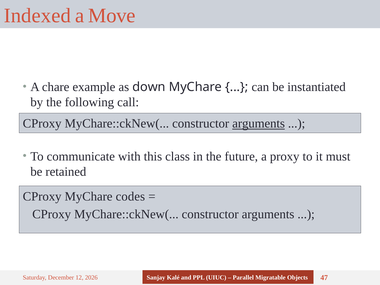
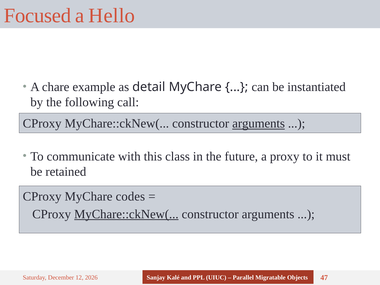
Indexed: Indexed -> Focused
Move: Move -> Hello
down: down -> detail
MyChare::ckNew( at (126, 214) underline: none -> present
